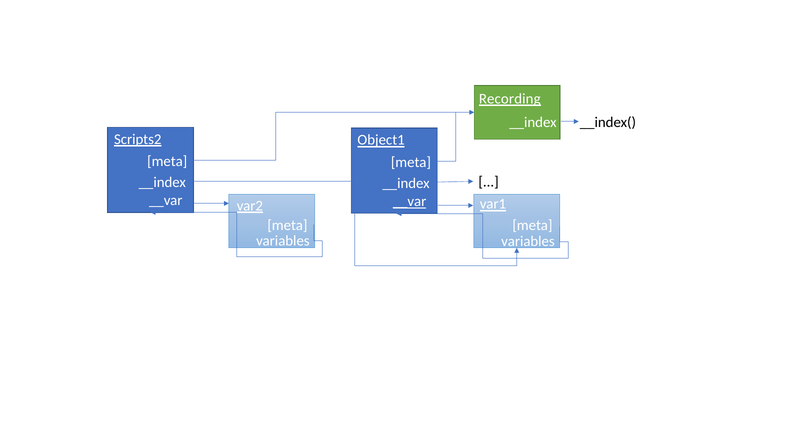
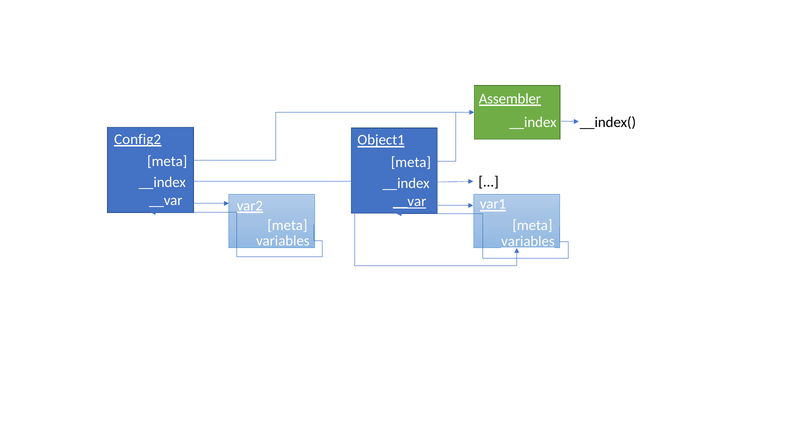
Recording: Recording -> Assembler
Scripts2: Scripts2 -> Config2
variables at (528, 242) underline: none -> present
